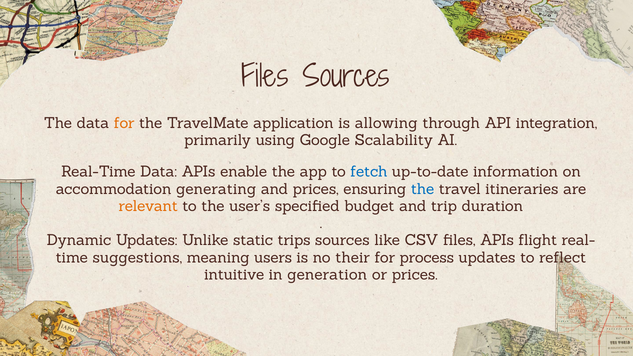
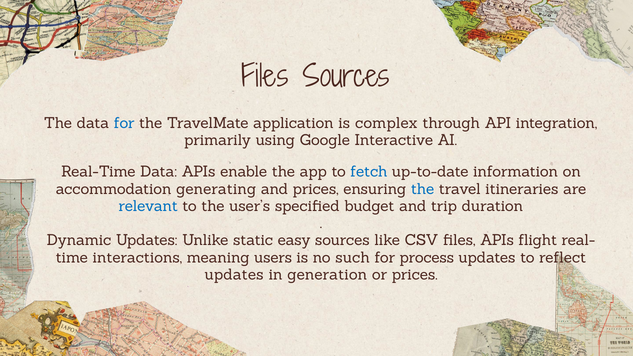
for at (124, 123) colour: orange -> blue
allowing: allowing -> complex
Scalability: Scalability -> Interactive
relevant colour: orange -> blue
trips: trips -> easy
suggestions: suggestions -> interactions
their: their -> such
intuitive at (234, 275): intuitive -> updates
